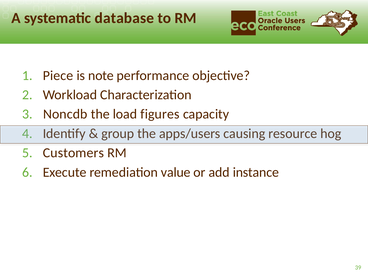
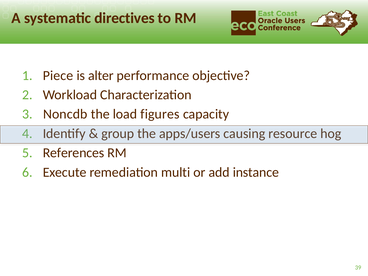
database: database -> directives
note: note -> alter
Customers: Customers -> References
value: value -> multi
